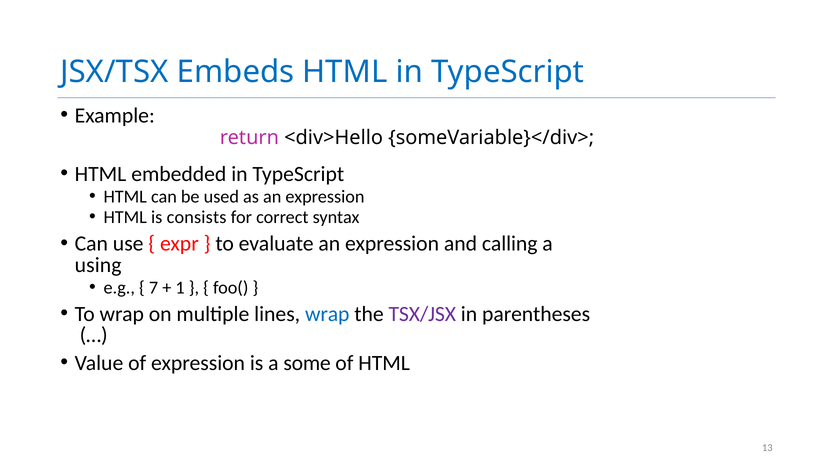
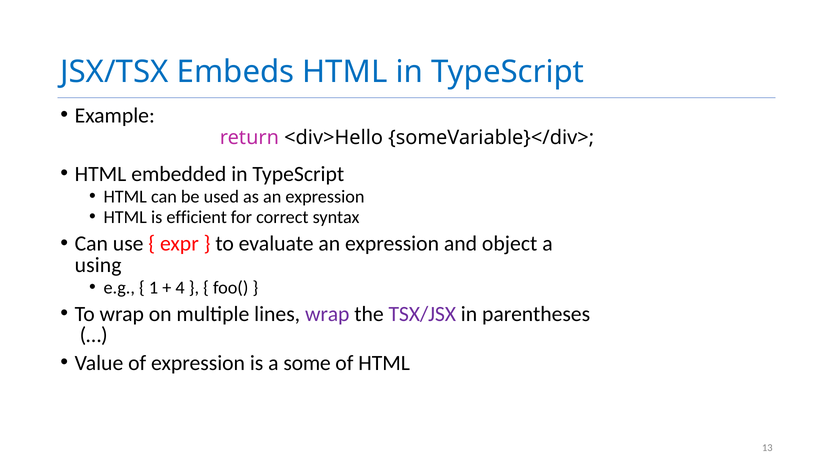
consists: consists -> efficient
calling: calling -> object
7: 7 -> 1
1: 1 -> 4
wrap at (327, 314) colour: blue -> purple
